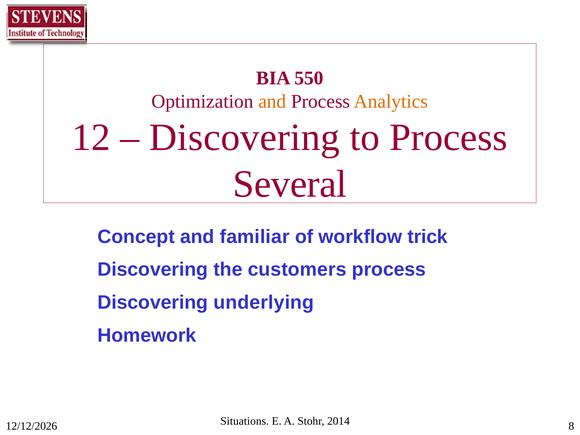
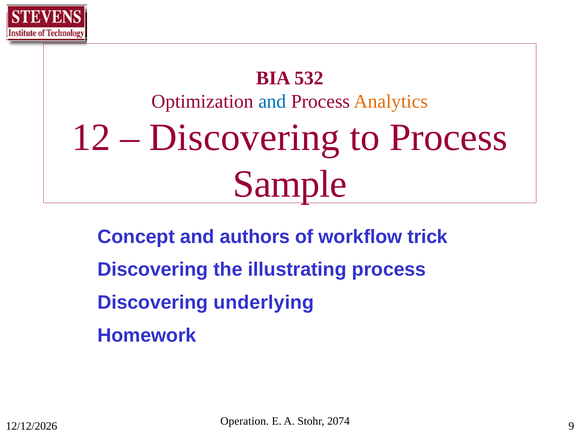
550: 550 -> 532
and at (272, 101) colour: orange -> blue
Several: Several -> Sample
familiar: familiar -> authors
customers: customers -> illustrating
Situations: Situations -> Operation
2014: 2014 -> 2074
8: 8 -> 9
